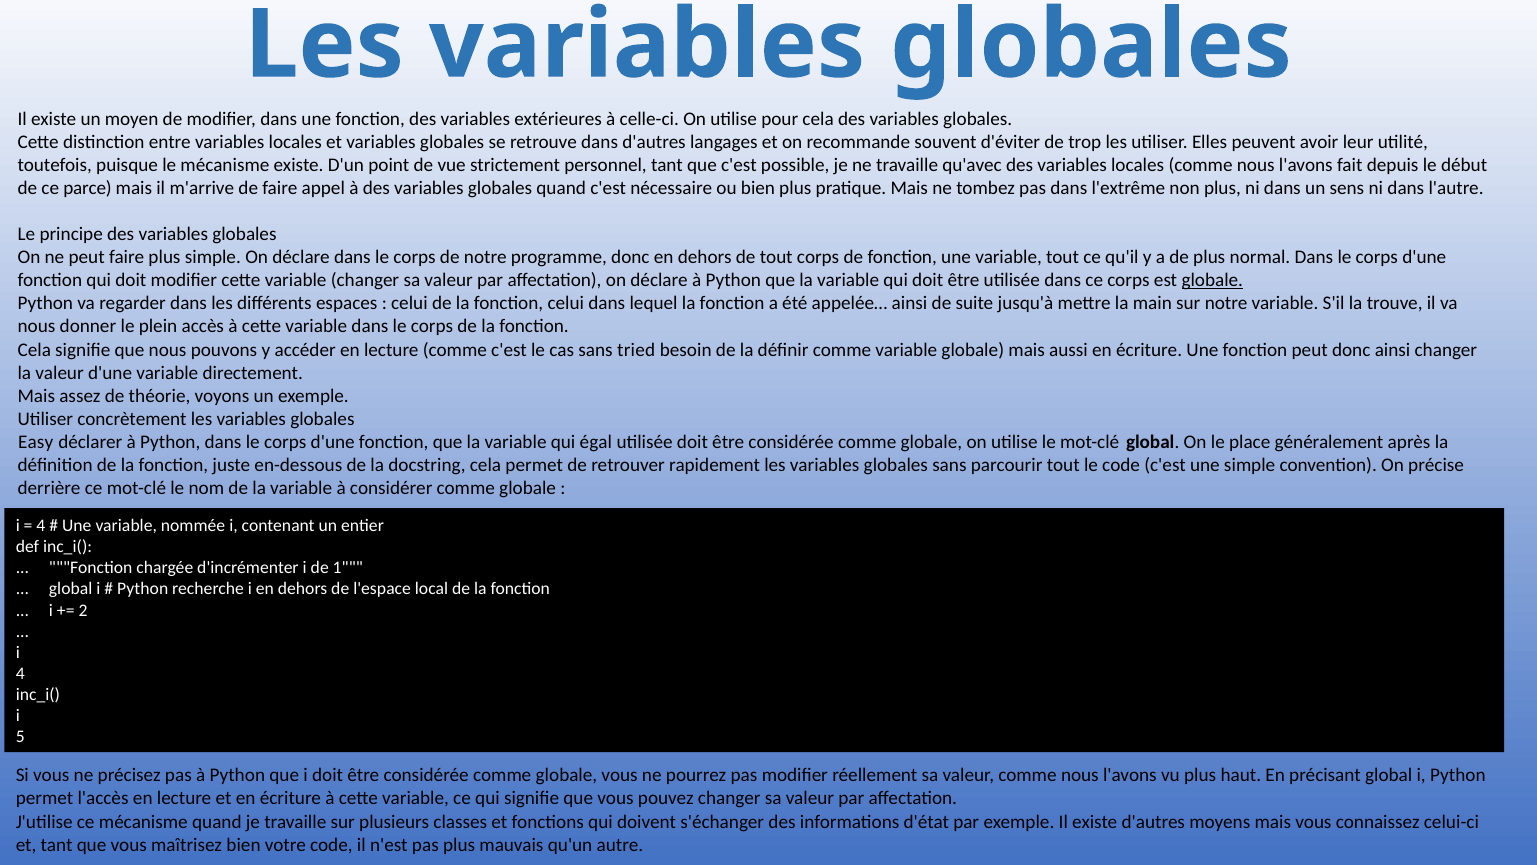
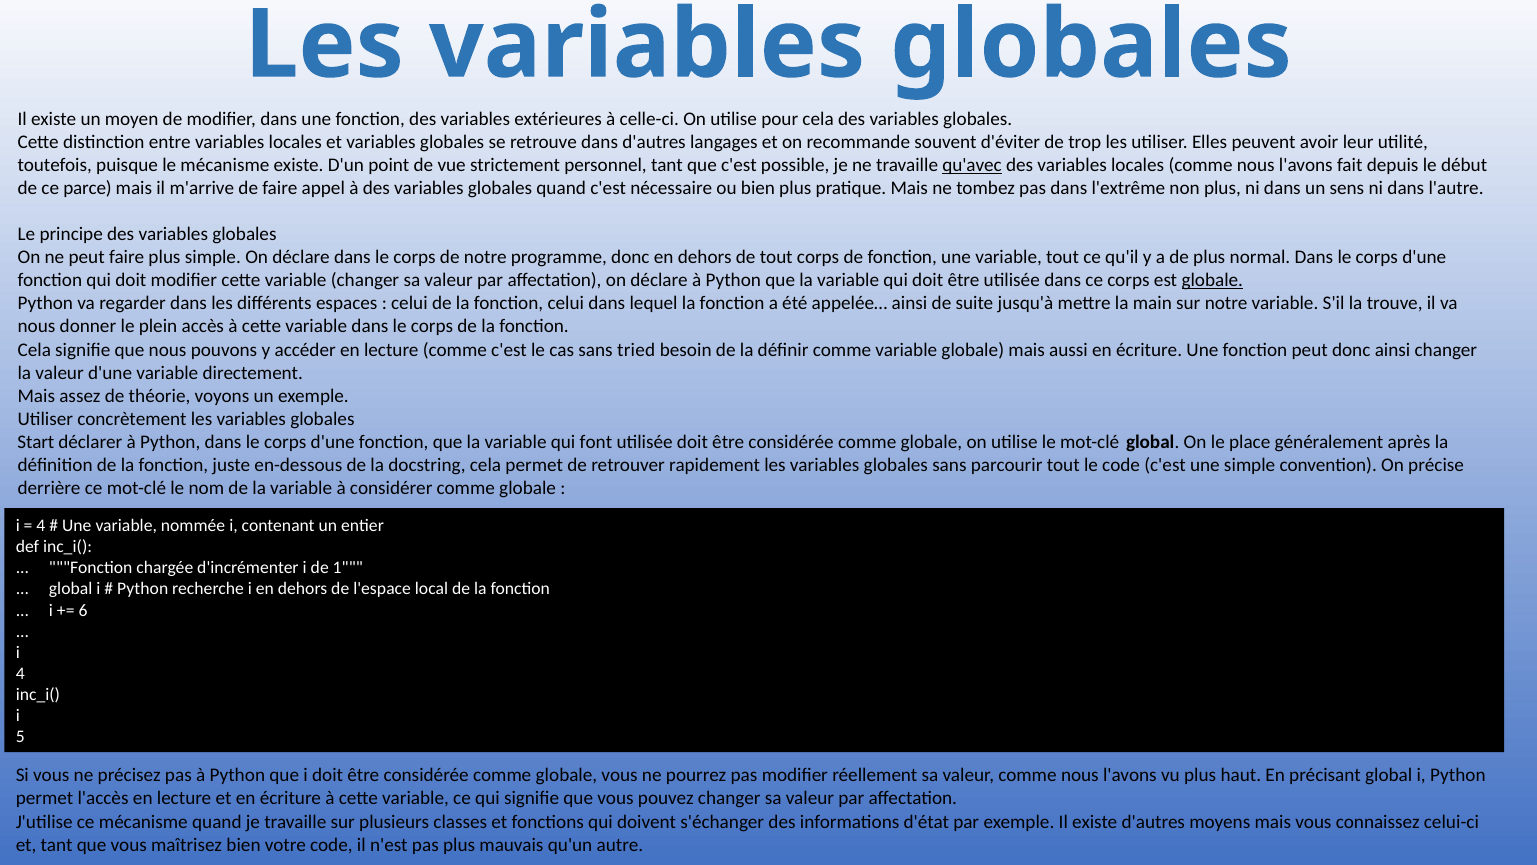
qu'avec underline: none -> present
Easy: Easy -> Start
égal: égal -> font
2: 2 -> 6
